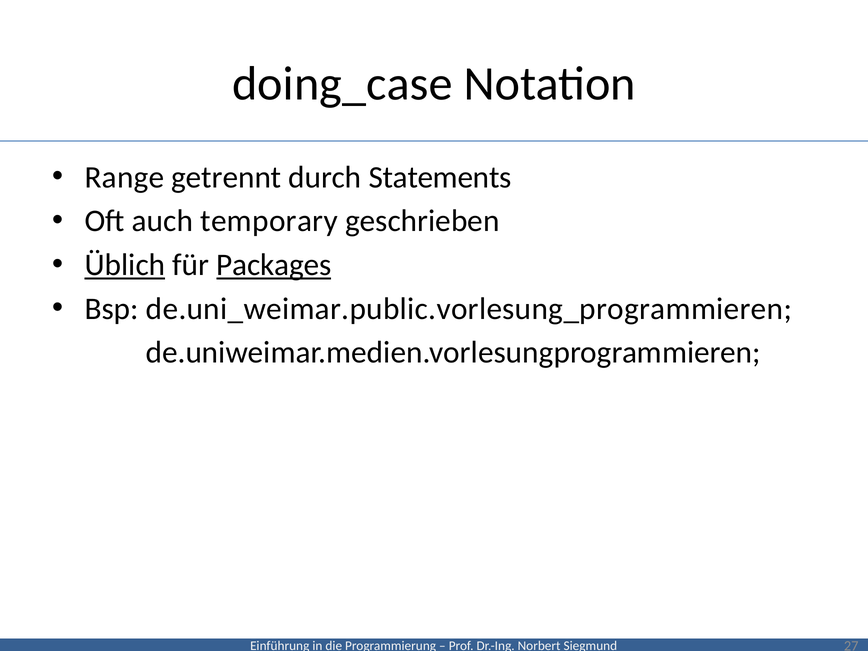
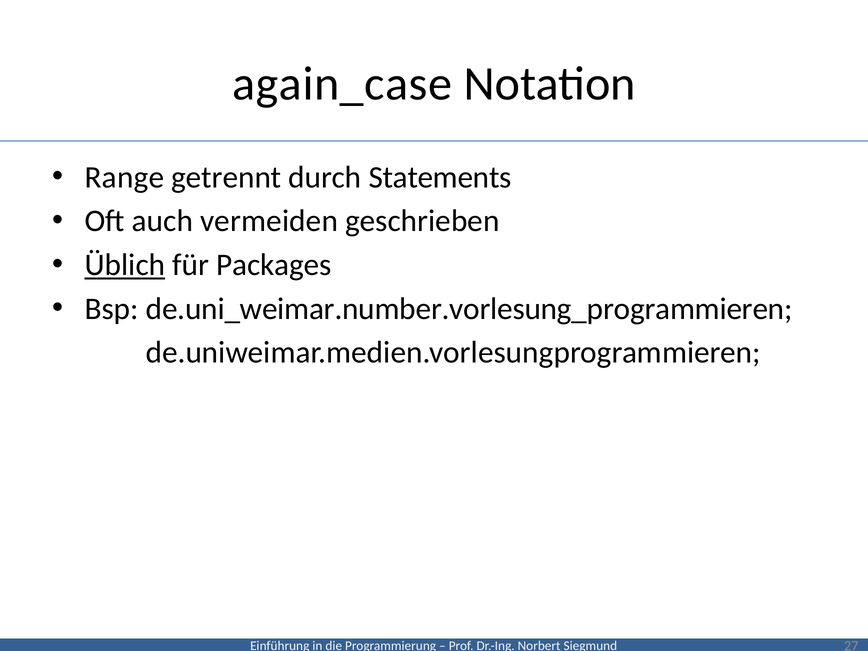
doing_case: doing_case -> again_case
temporary: temporary -> vermeiden
Packages underline: present -> none
de.uni_weimar.public.vorlesung_programmieren: de.uni_weimar.public.vorlesung_programmieren -> de.uni_weimar.number.vorlesung_programmieren
